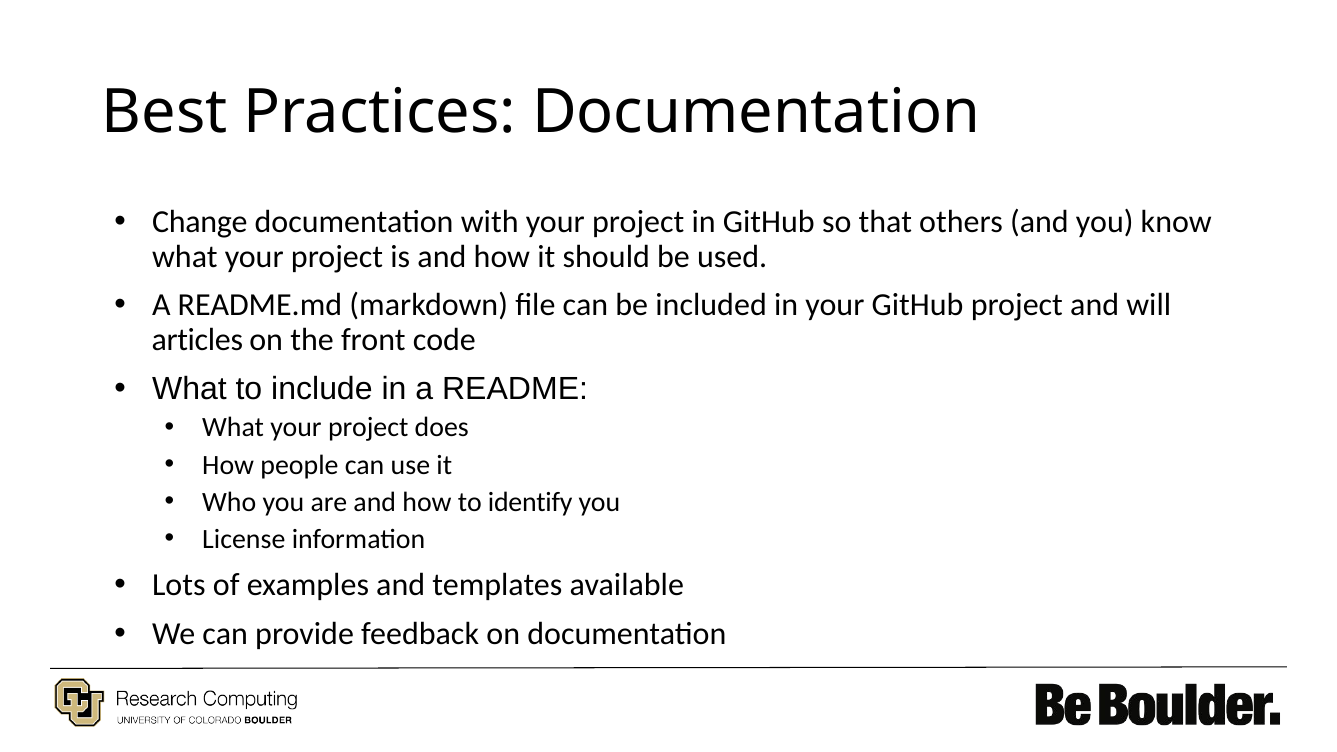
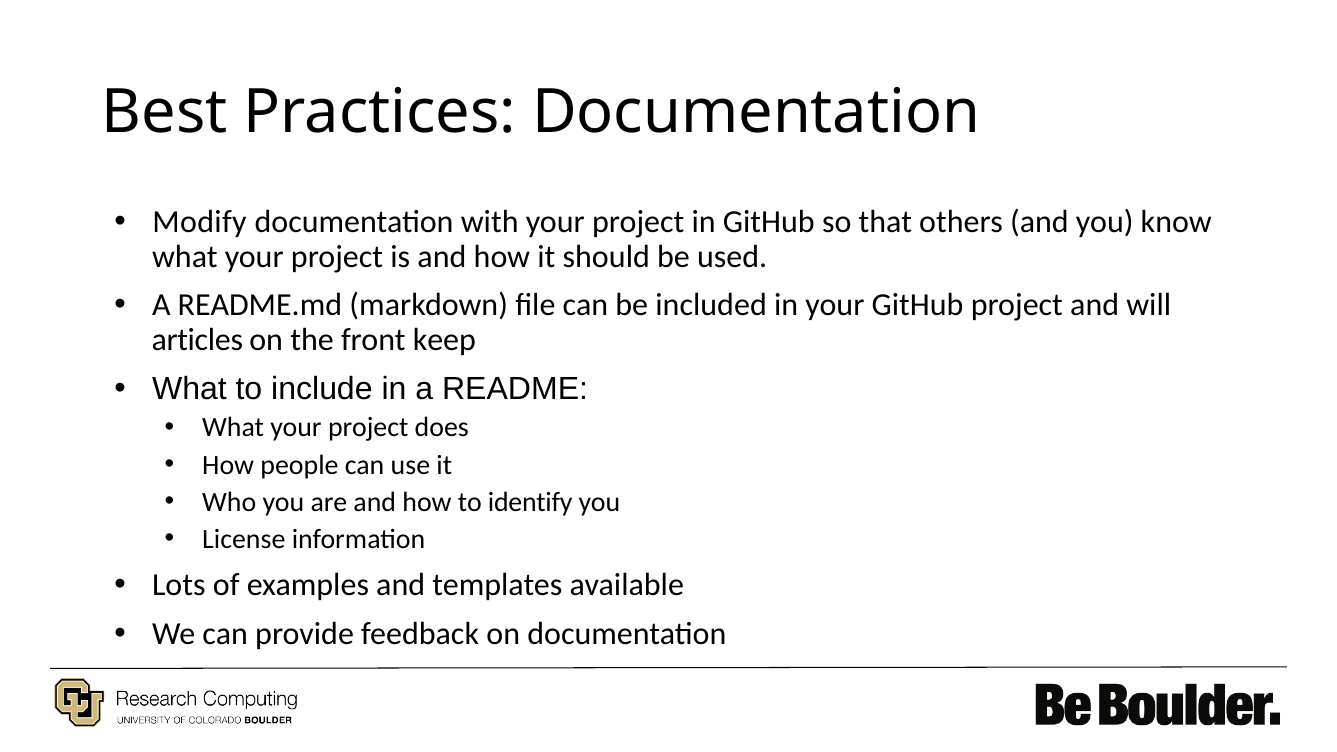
Change: Change -> Modify
code: code -> keep
